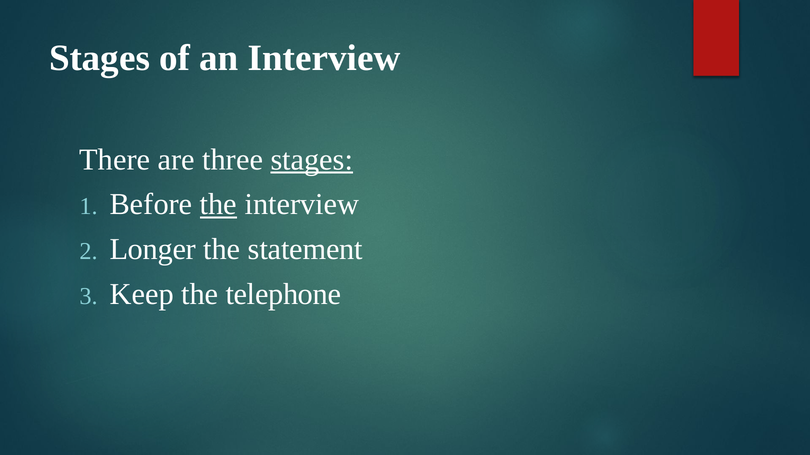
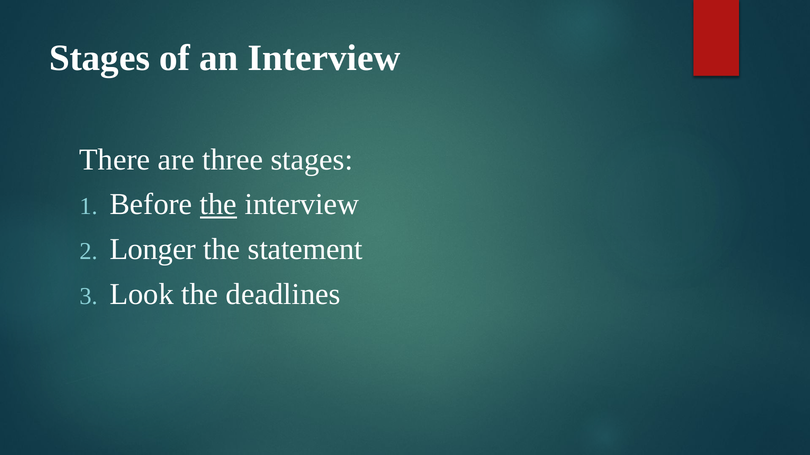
stages at (312, 160) underline: present -> none
Keep: Keep -> Look
telephone: telephone -> deadlines
